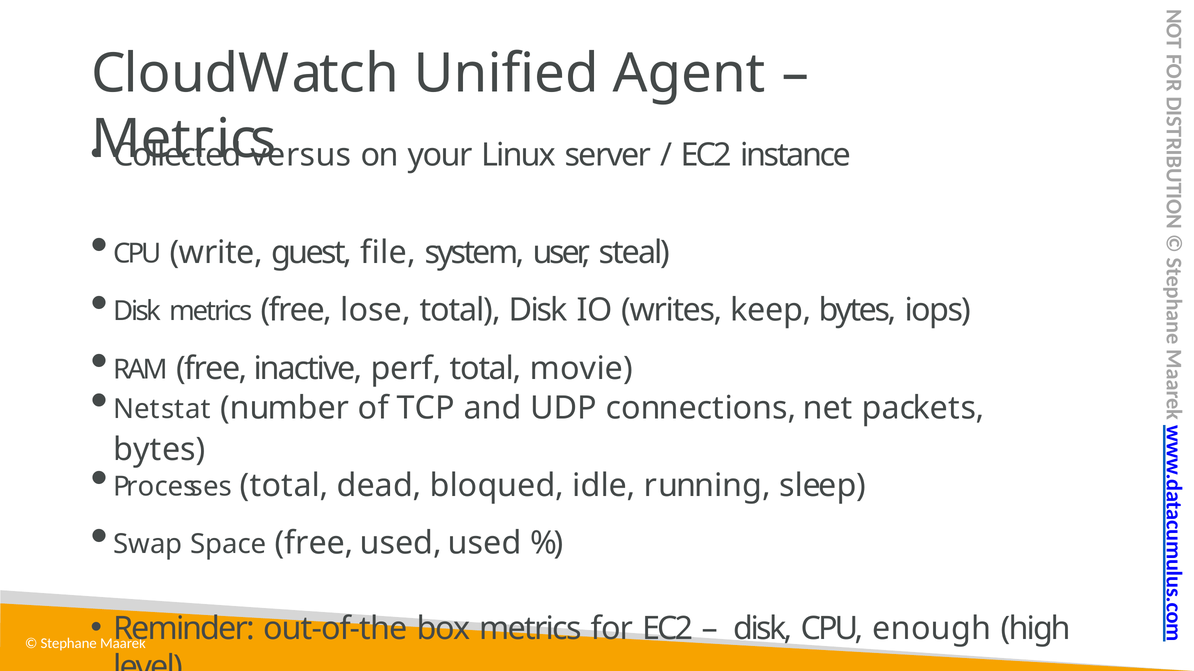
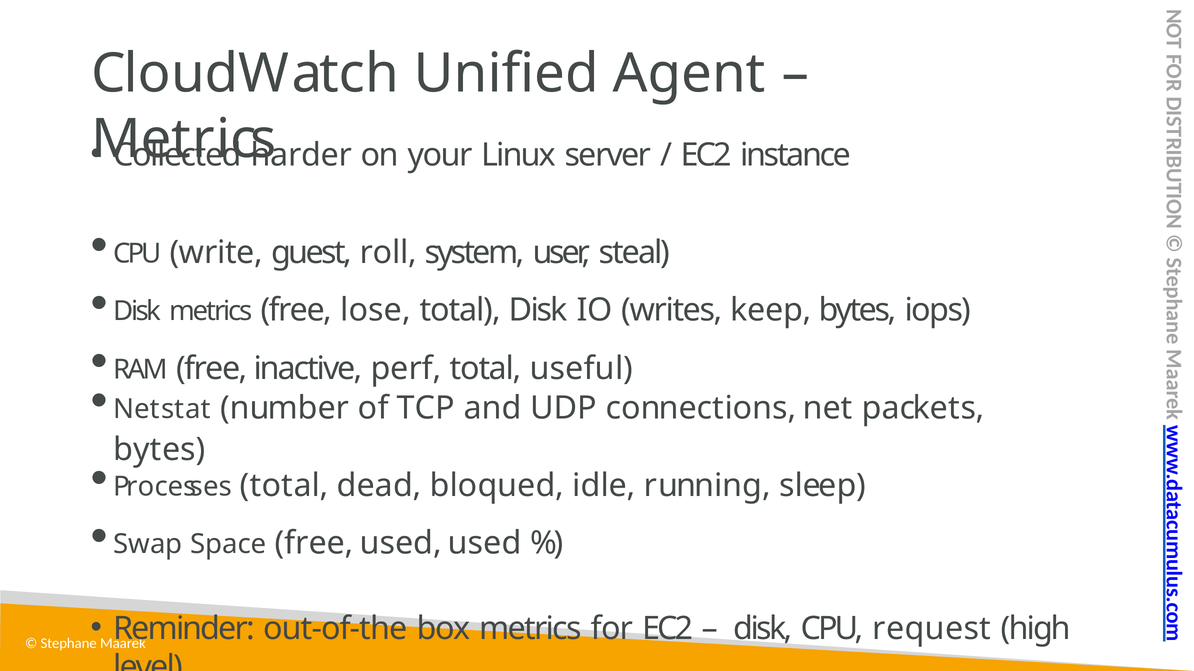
versus: versus -> harder
file: file -> roll
movie: movie -> useful
enough: enough -> request
